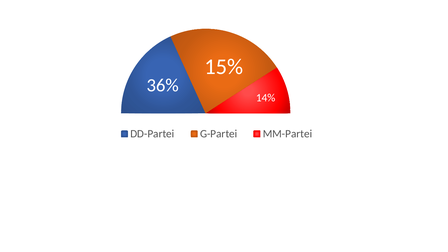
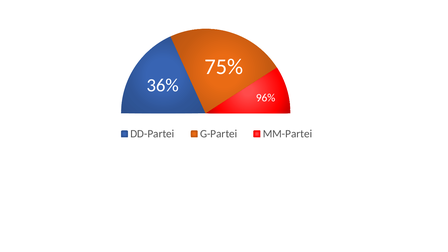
15%: 15% -> 75%
14%: 14% -> 96%
